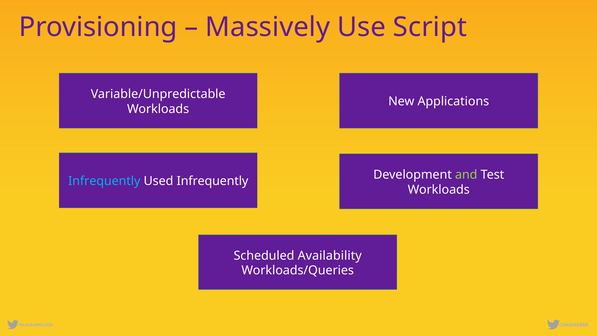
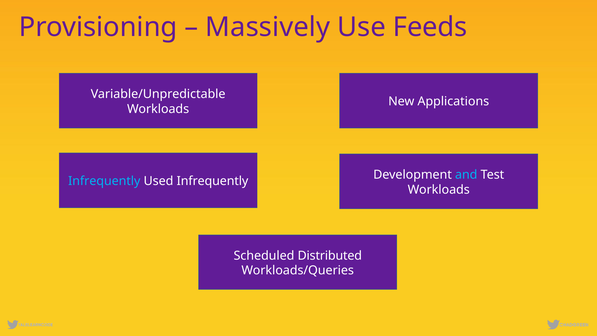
Script: Script -> Feeds
and colour: light green -> light blue
Availability: Availability -> Distributed
